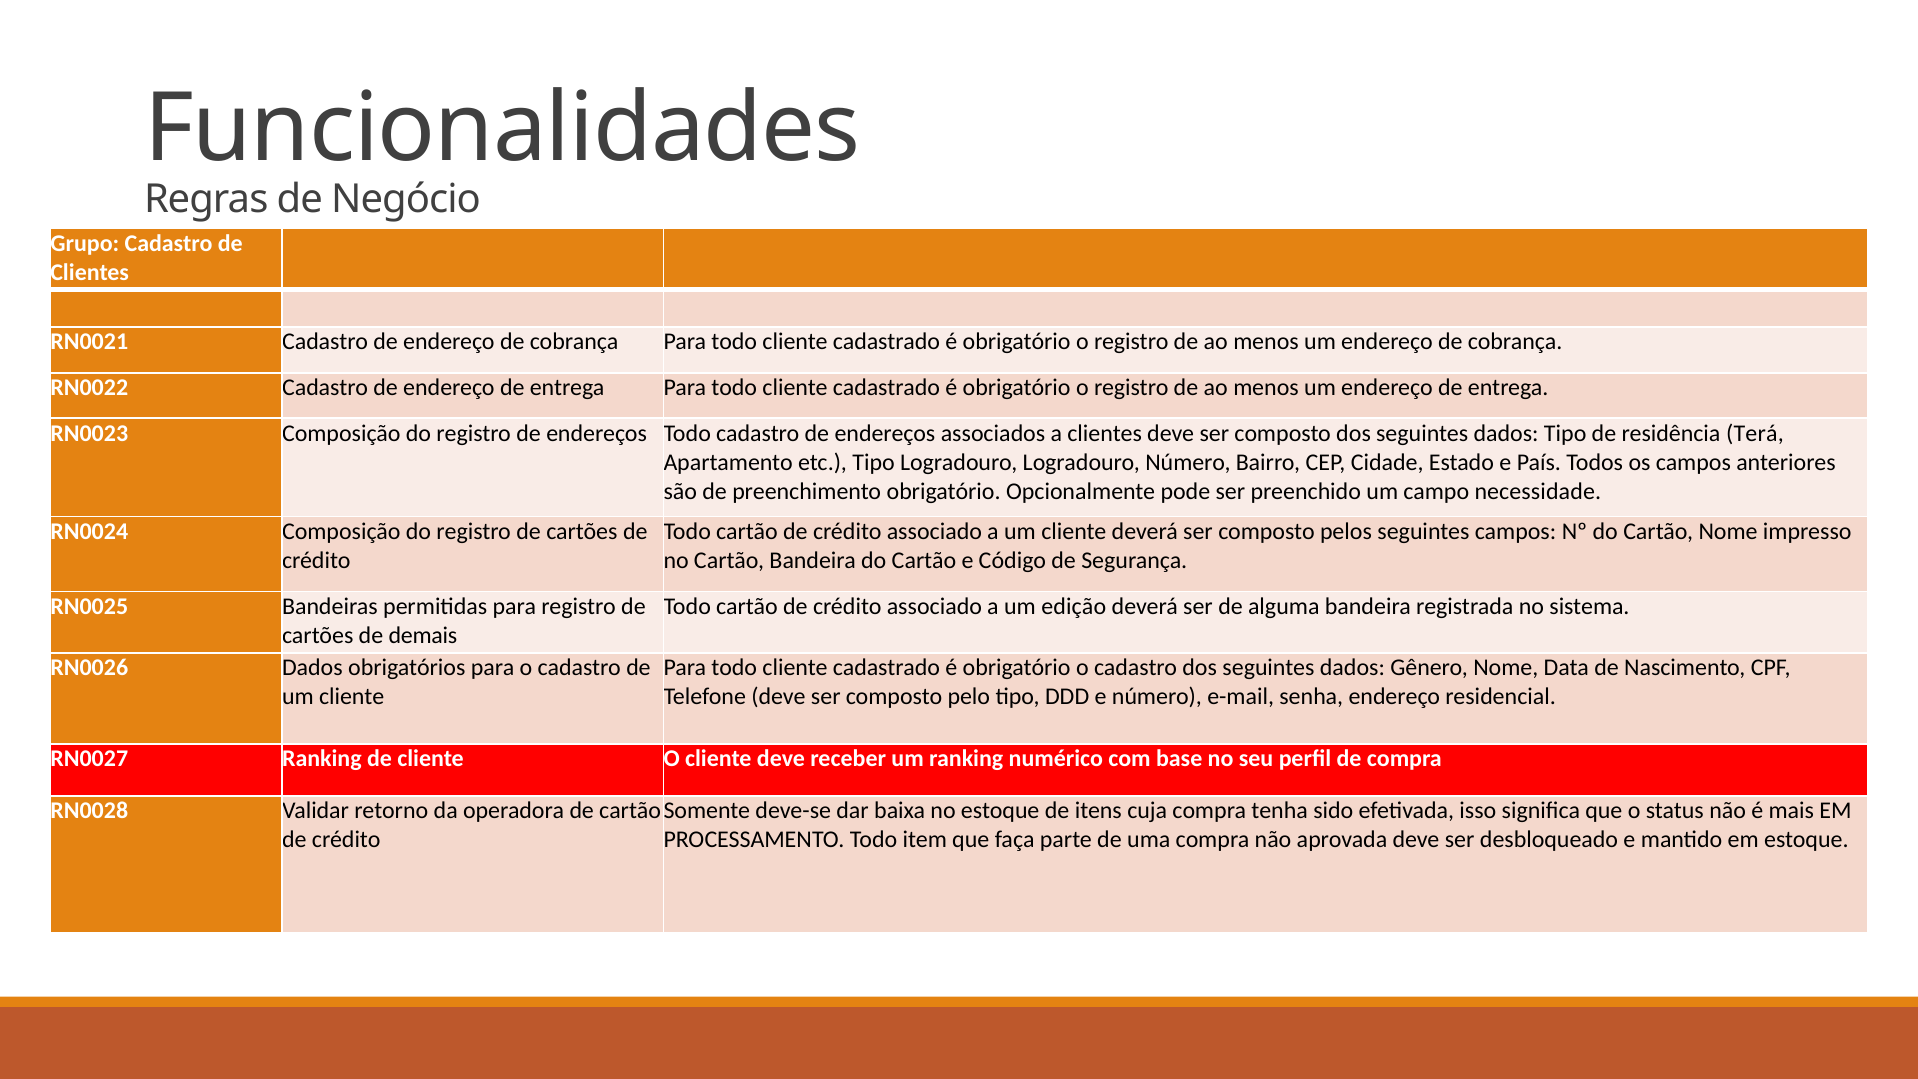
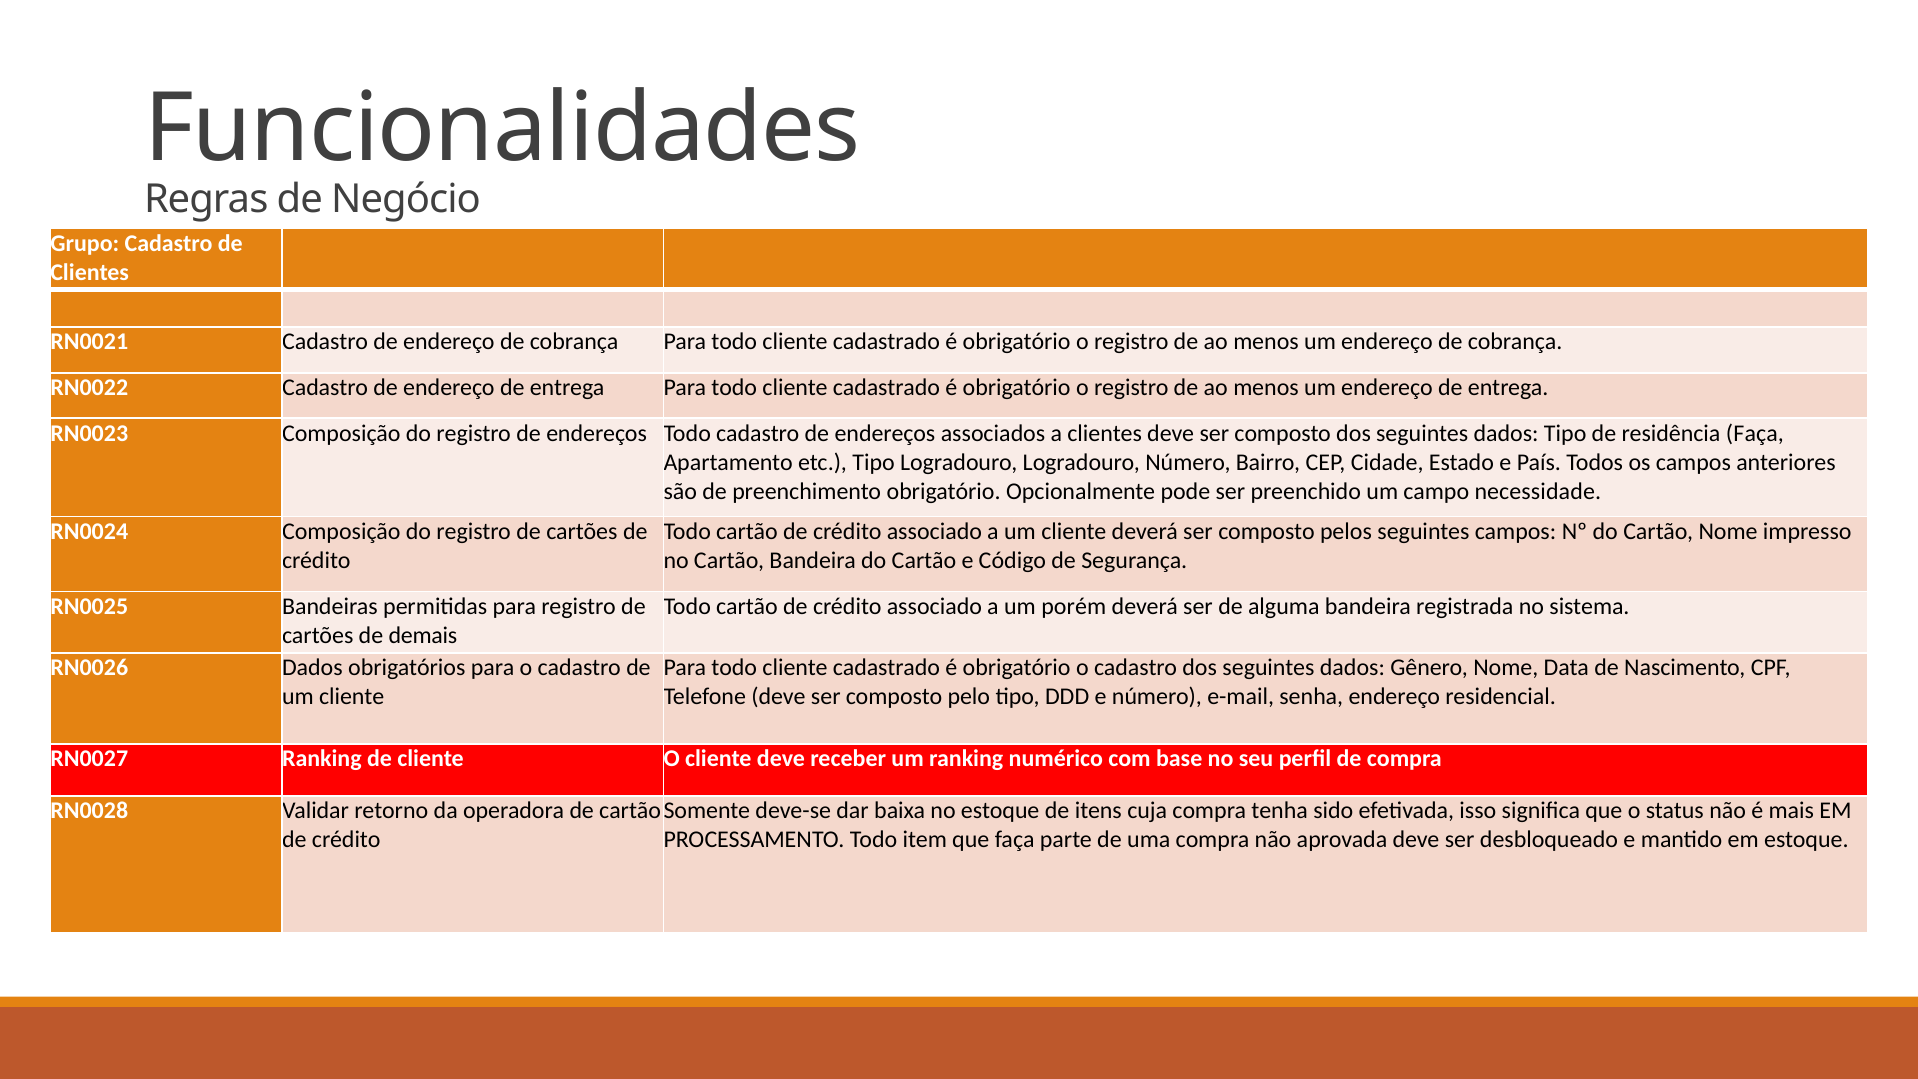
residência Terá: Terá -> Faça
edição: edição -> porém
